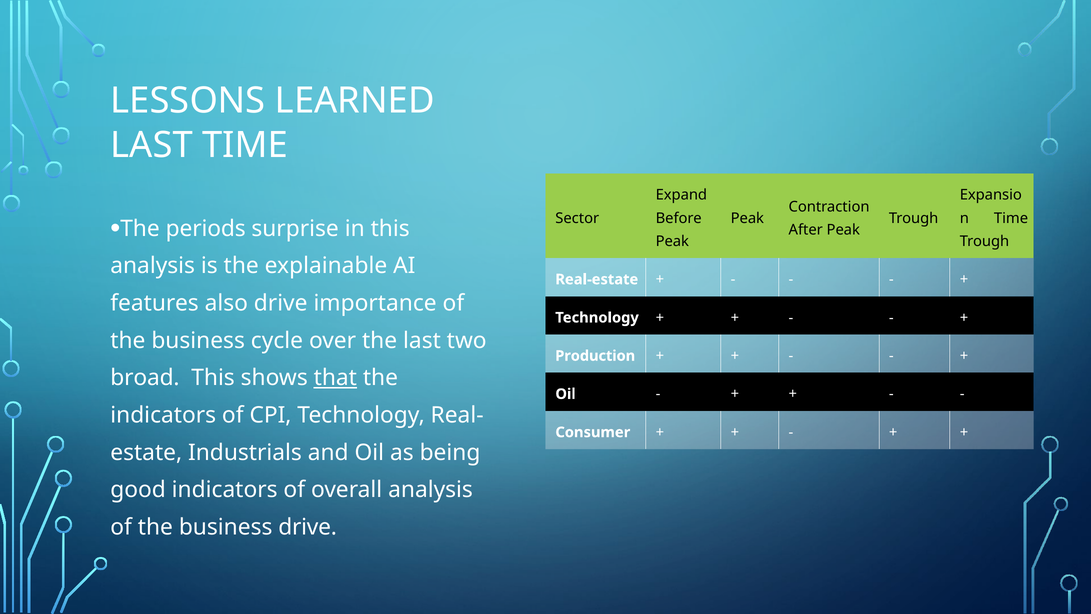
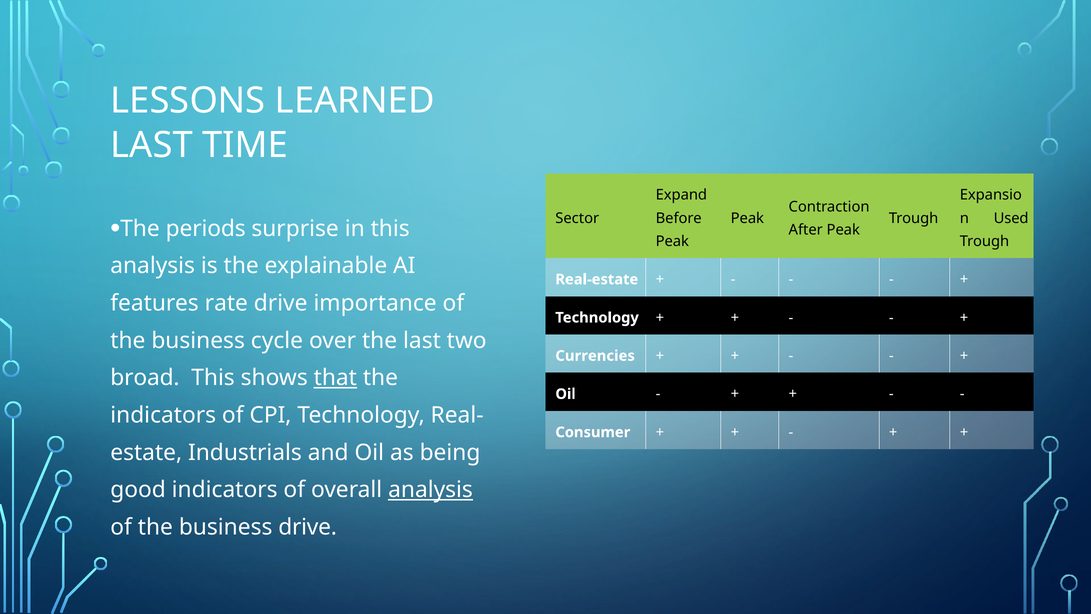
Time at (1011, 218): Time -> Used
also: also -> rate
Production: Production -> Currencies
analysis at (431, 490) underline: none -> present
